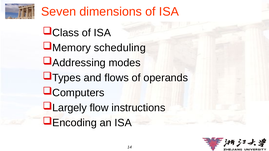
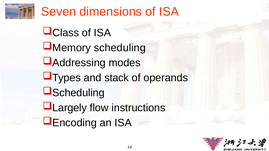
flows: flows -> stack
Computers at (78, 93): Computers -> Scheduling
